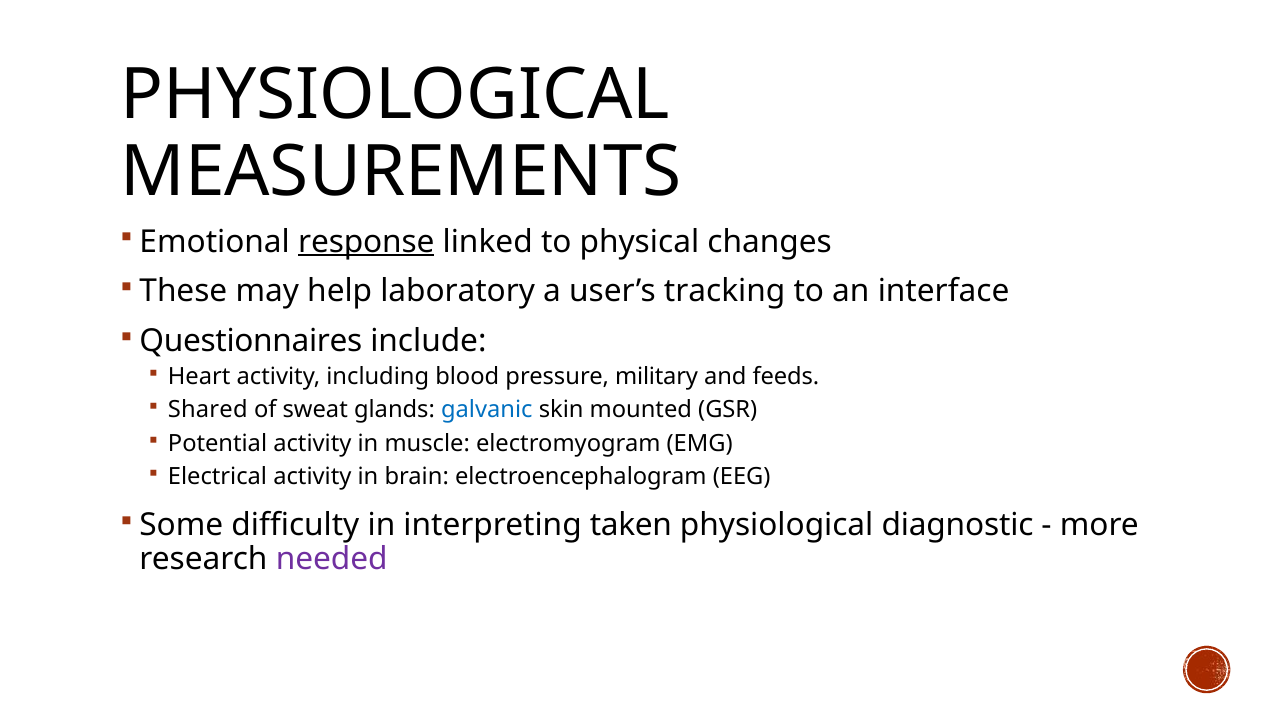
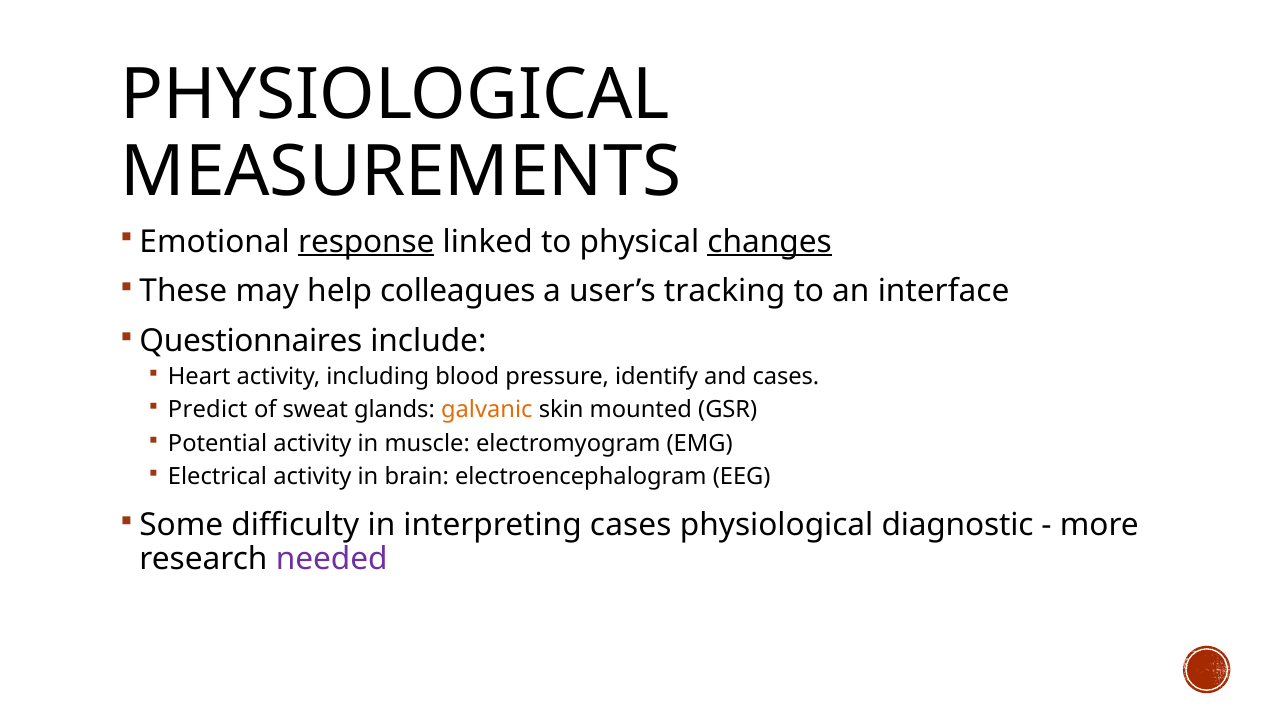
changes underline: none -> present
laboratory: laboratory -> colleagues
military: military -> identify
and feeds: feeds -> cases
Shared: Shared -> Predict
galvanic colour: blue -> orange
interpreting taken: taken -> cases
